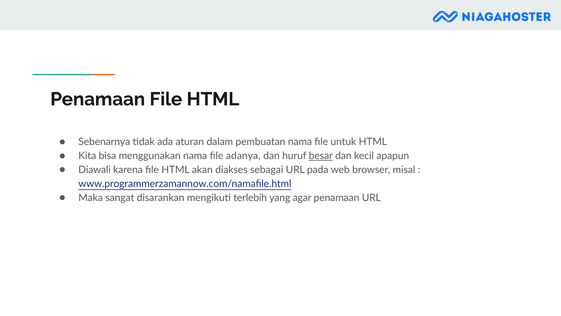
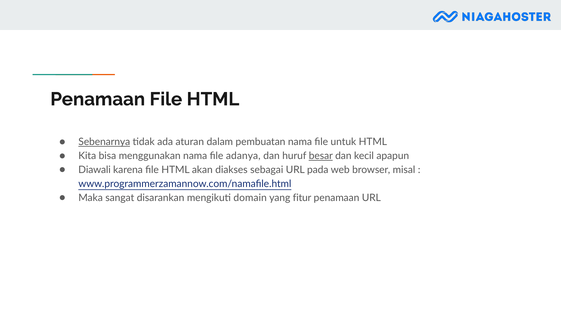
Sebenarnya underline: none -> present
terlebih: terlebih -> domain
agar: agar -> fitur
